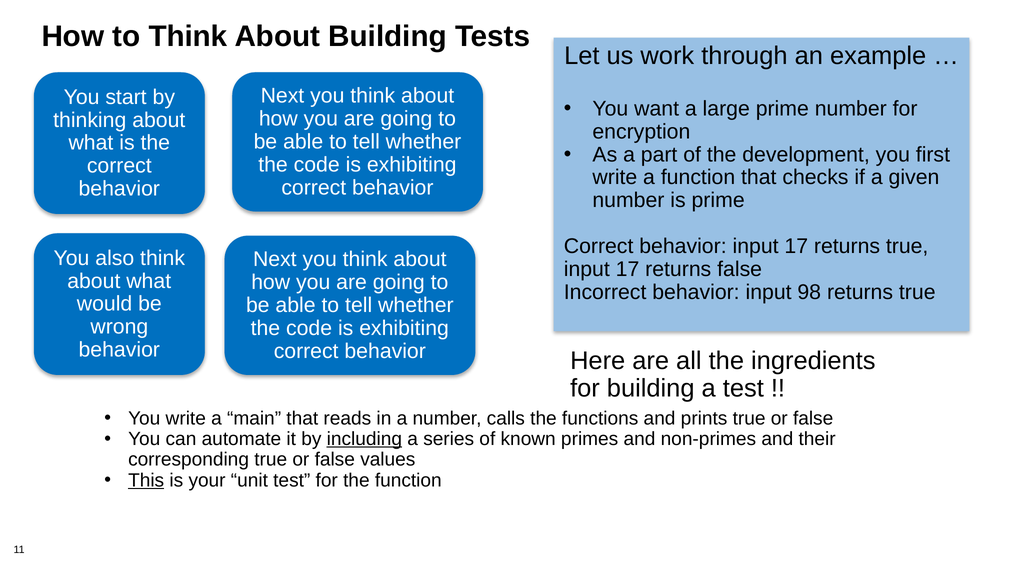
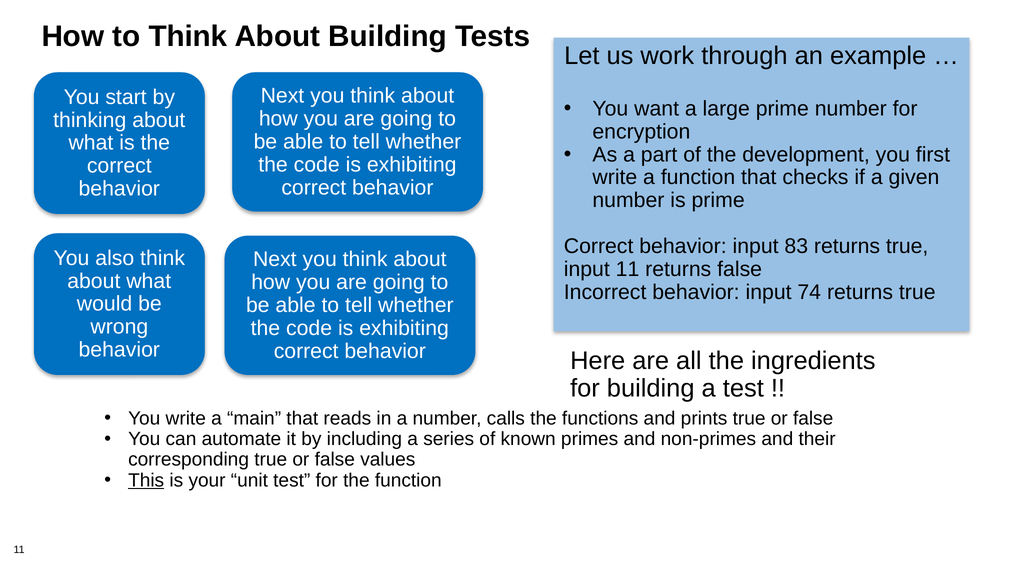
behavior input 17: 17 -> 83
17 at (628, 269): 17 -> 11
98: 98 -> 74
including underline: present -> none
